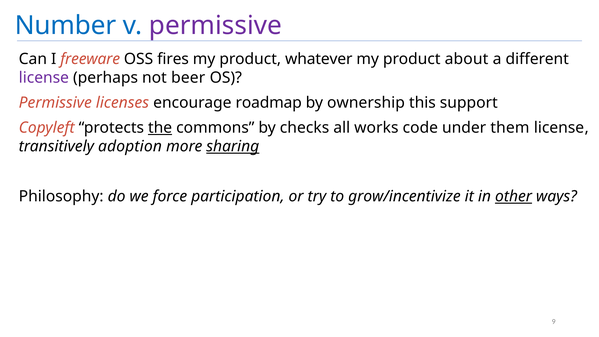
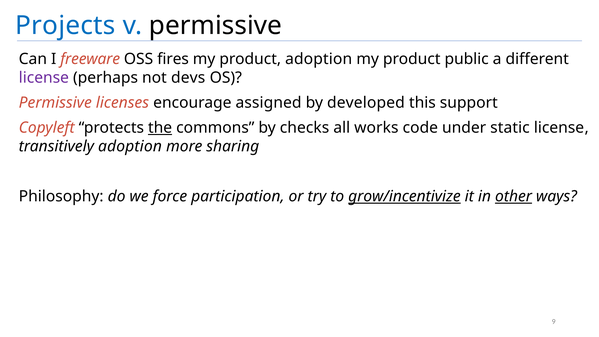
Number: Number -> Projects
permissive at (215, 25) colour: purple -> black
product whatever: whatever -> adoption
about: about -> public
beer: beer -> devs
roadmap: roadmap -> assigned
ownership: ownership -> developed
them: them -> static
sharing underline: present -> none
grow/incentivize underline: none -> present
